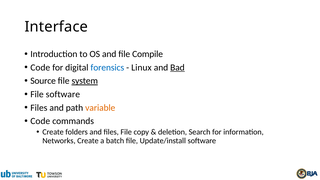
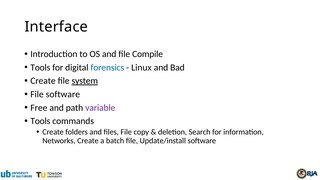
Code at (40, 67): Code -> Tools
Bad underline: present -> none
Source at (43, 81): Source -> Create
Files at (39, 108): Files -> Free
variable colour: orange -> purple
Code at (40, 121): Code -> Tools
